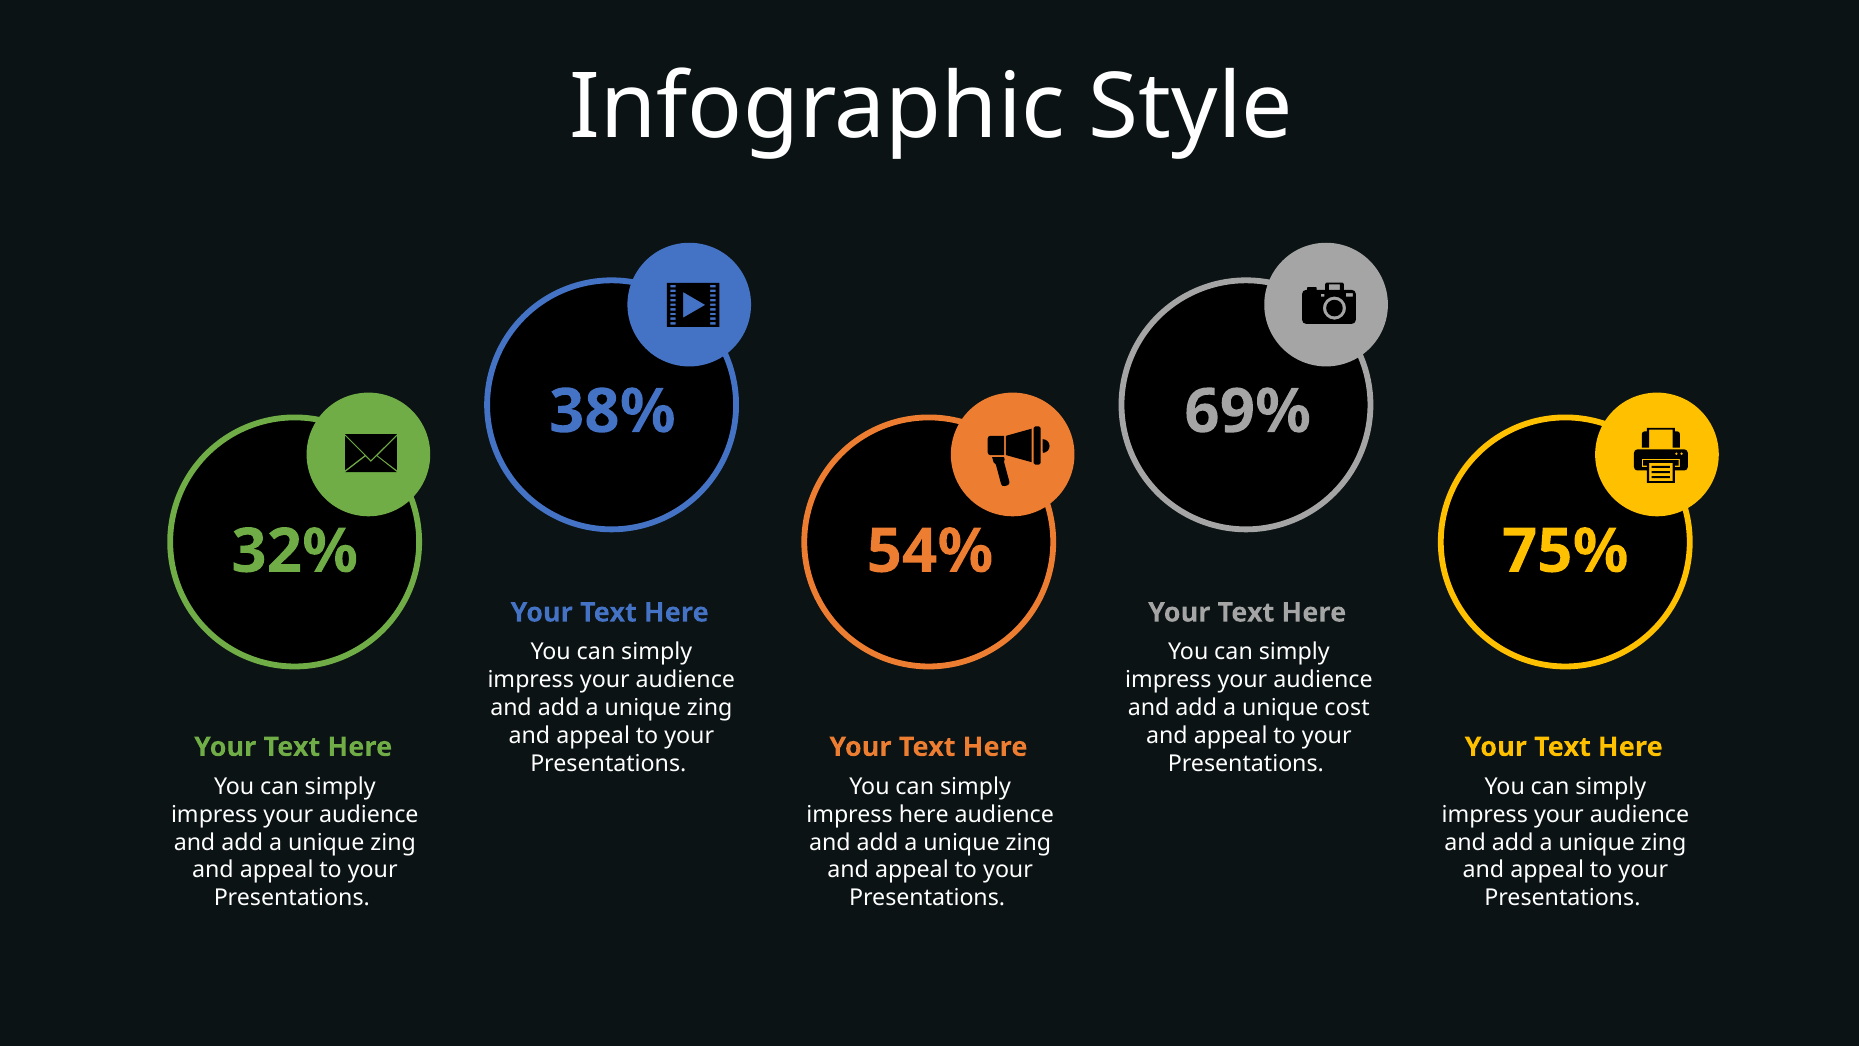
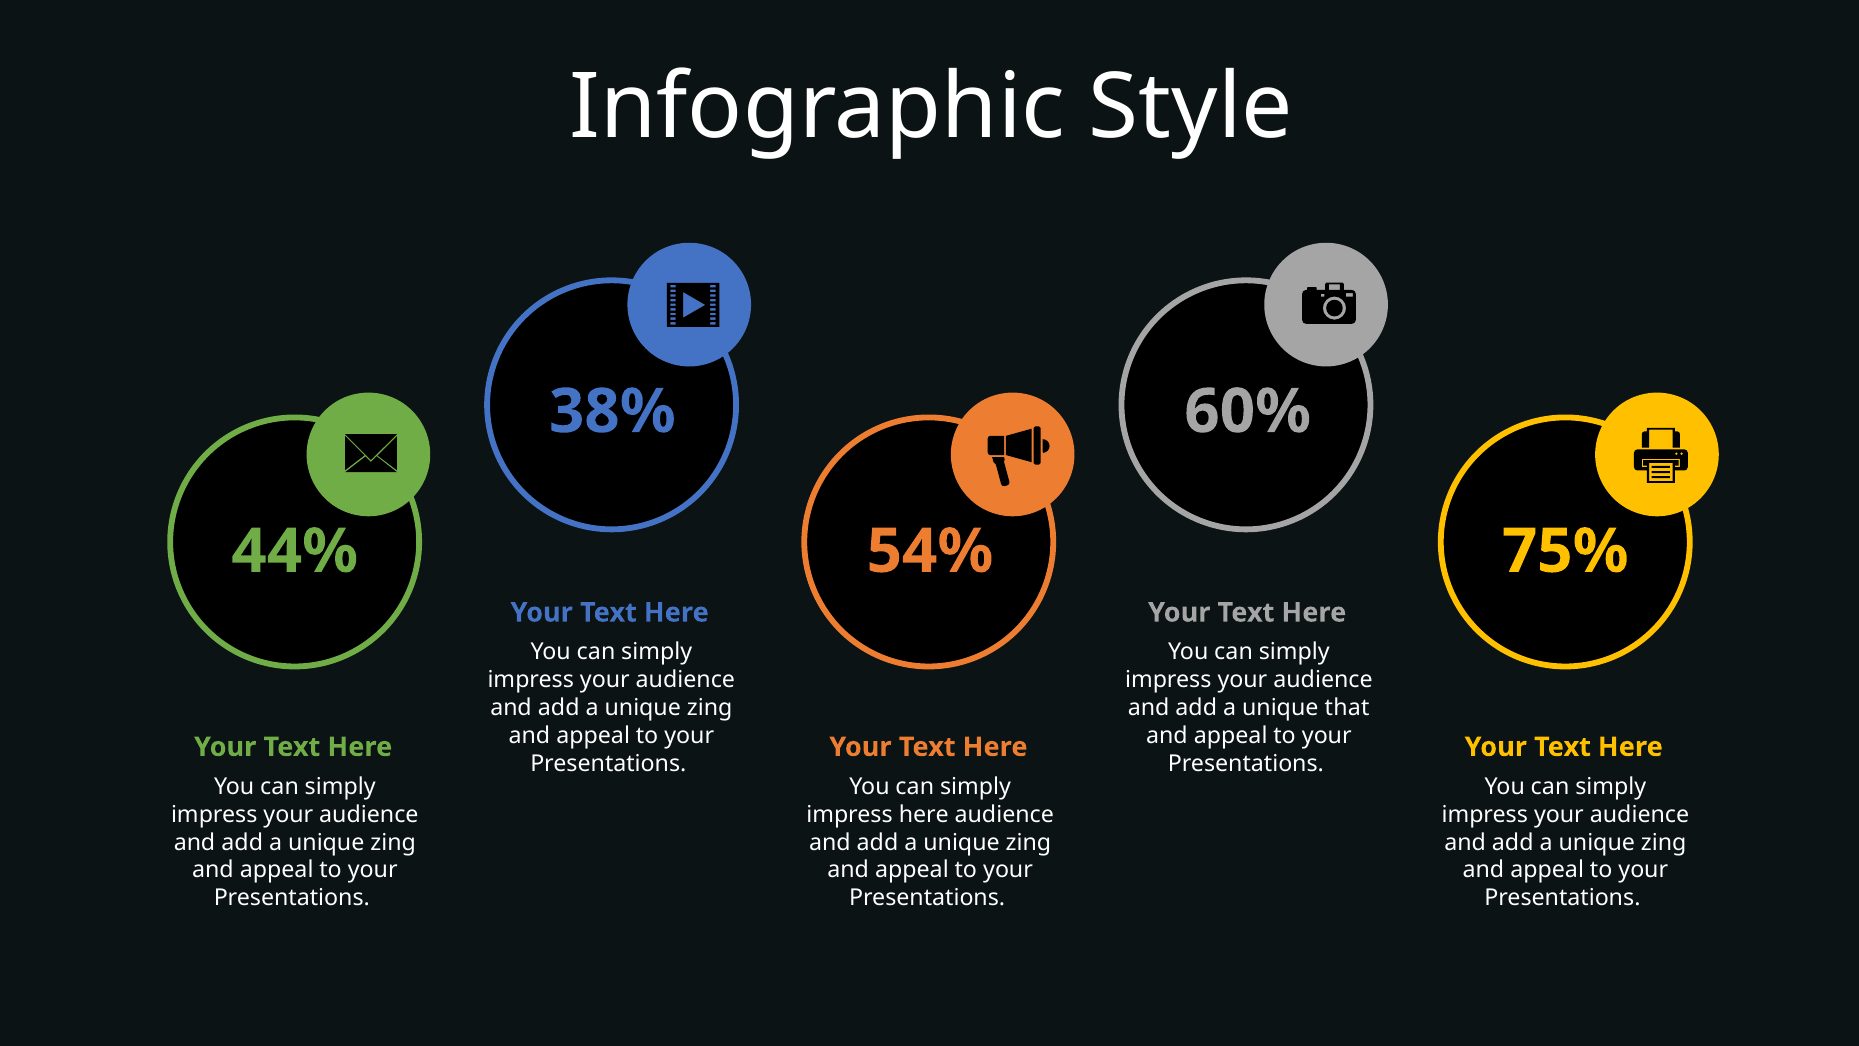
69%: 69% -> 60%
32%: 32% -> 44%
cost: cost -> that
